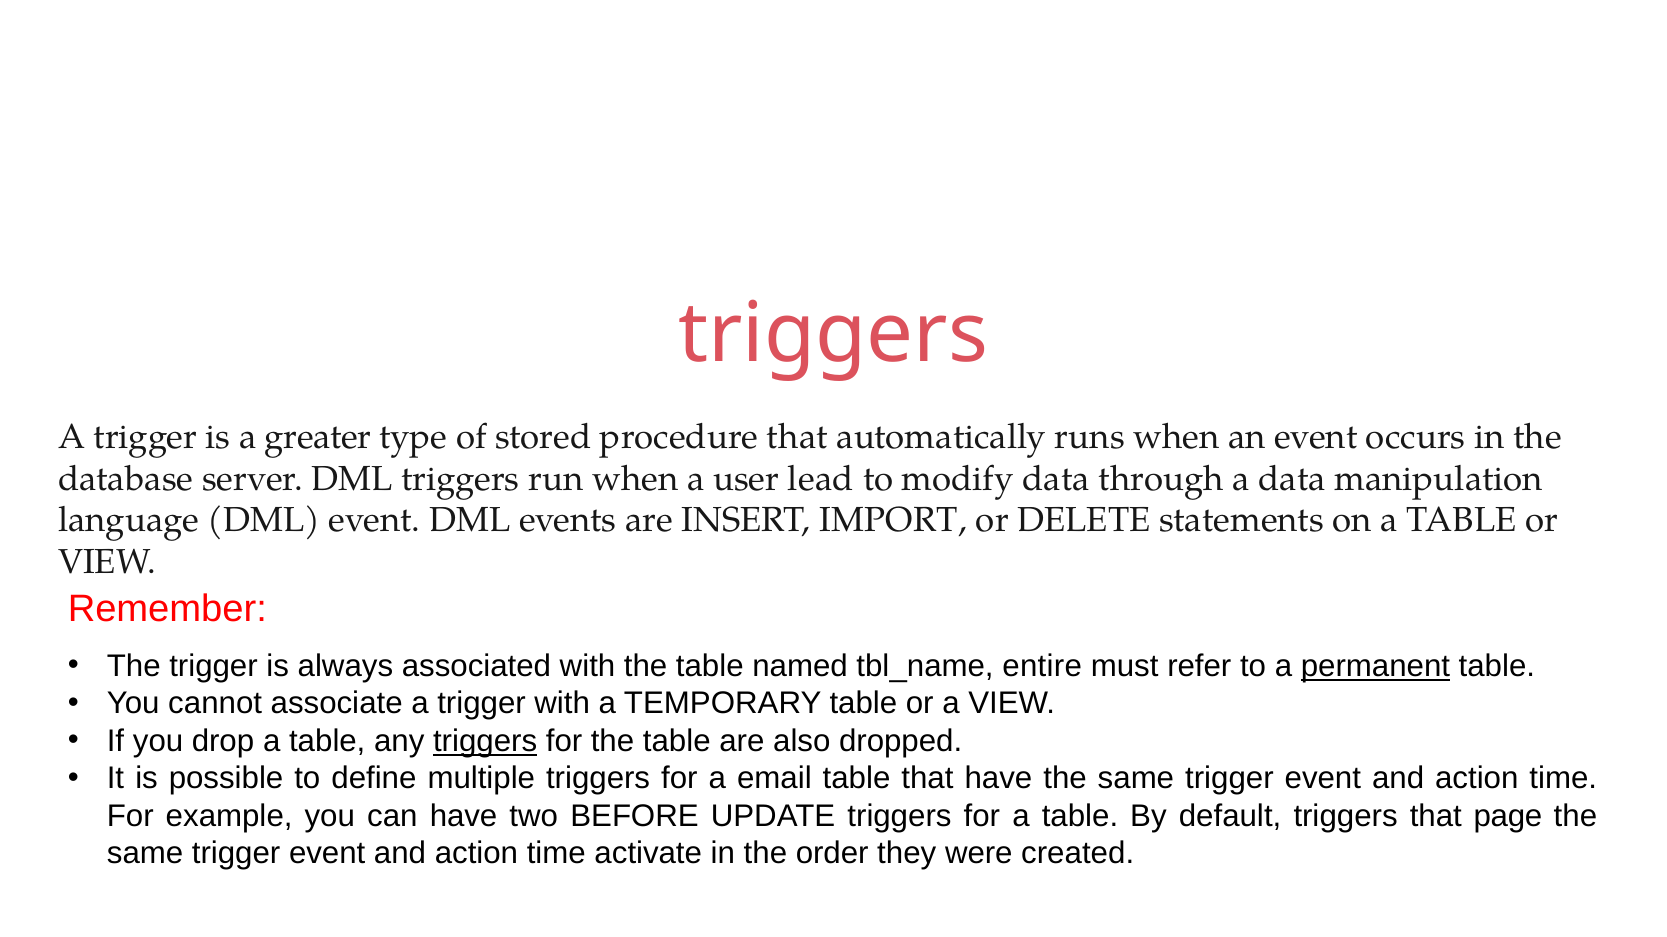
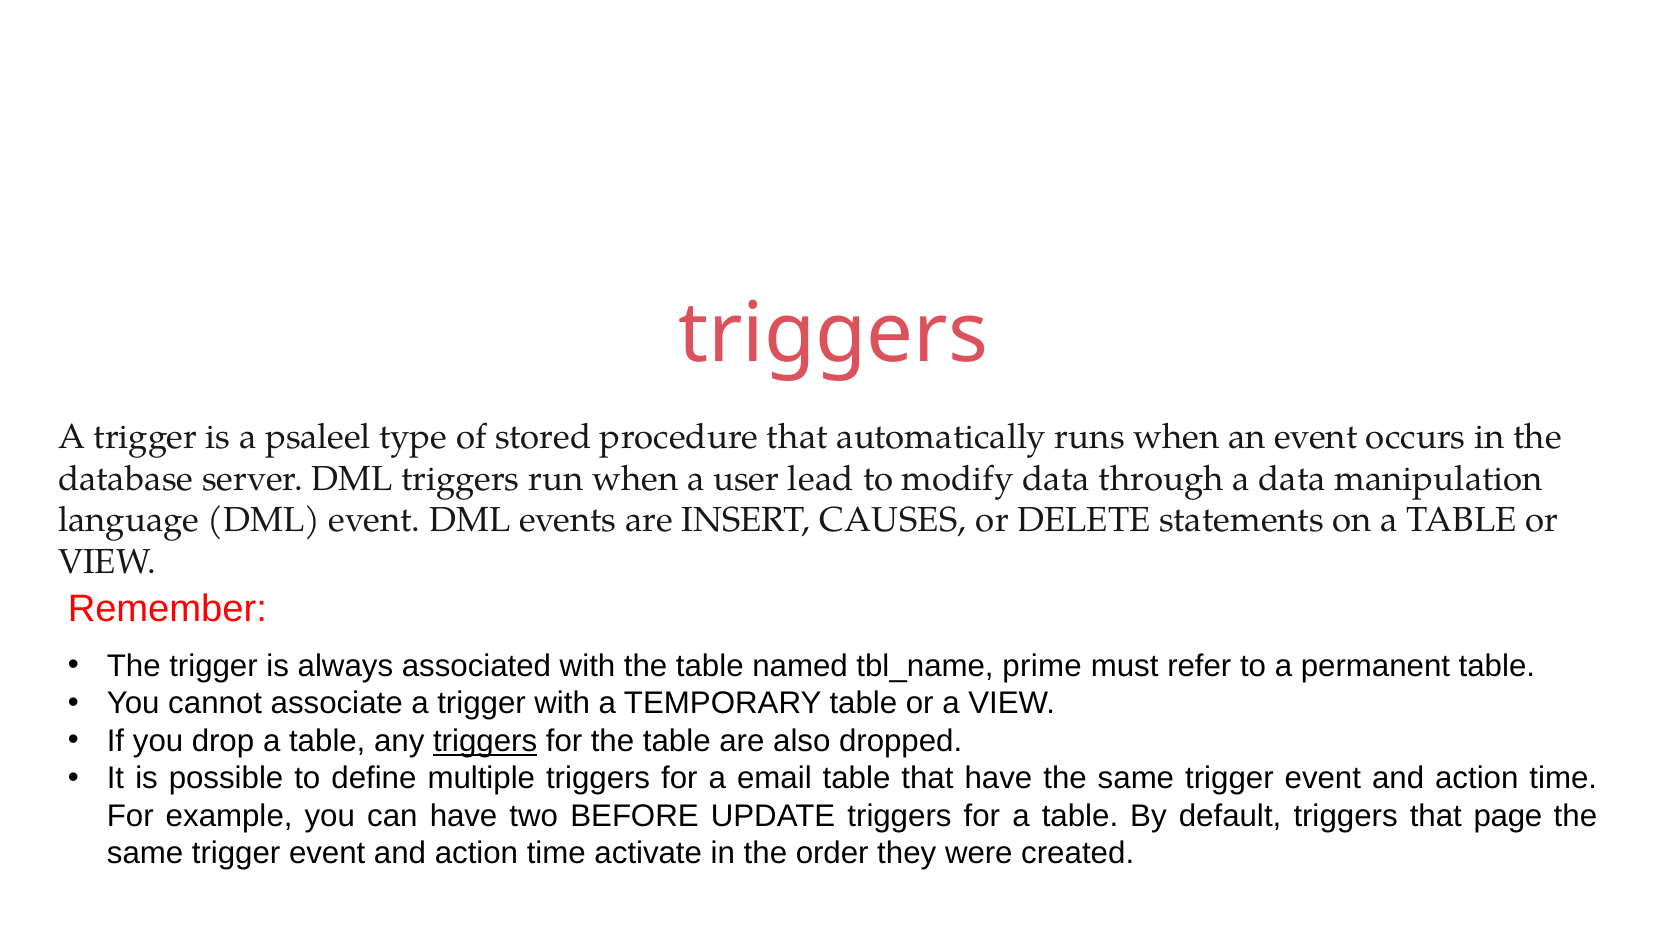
greater: greater -> psaleel
IMPORT: IMPORT -> CAUSES
entire: entire -> prime
permanent underline: present -> none
